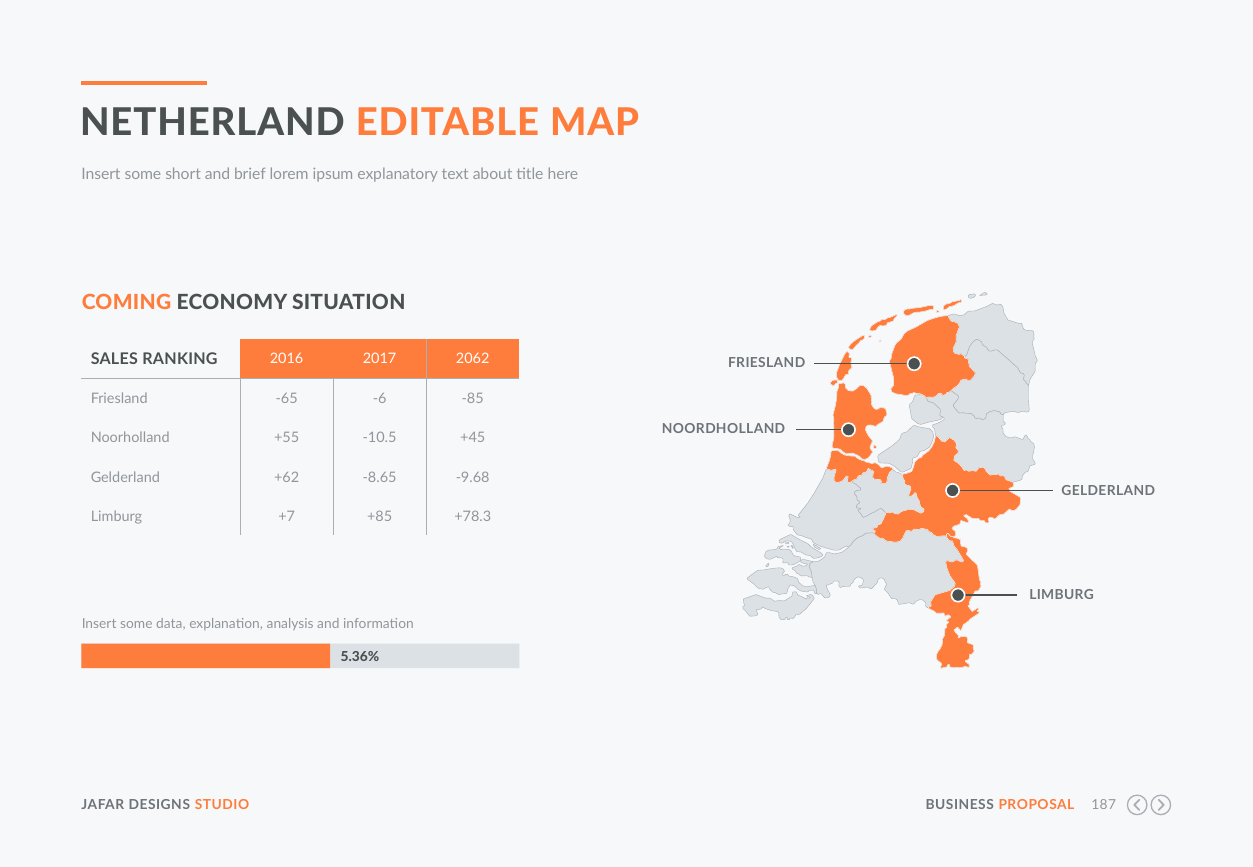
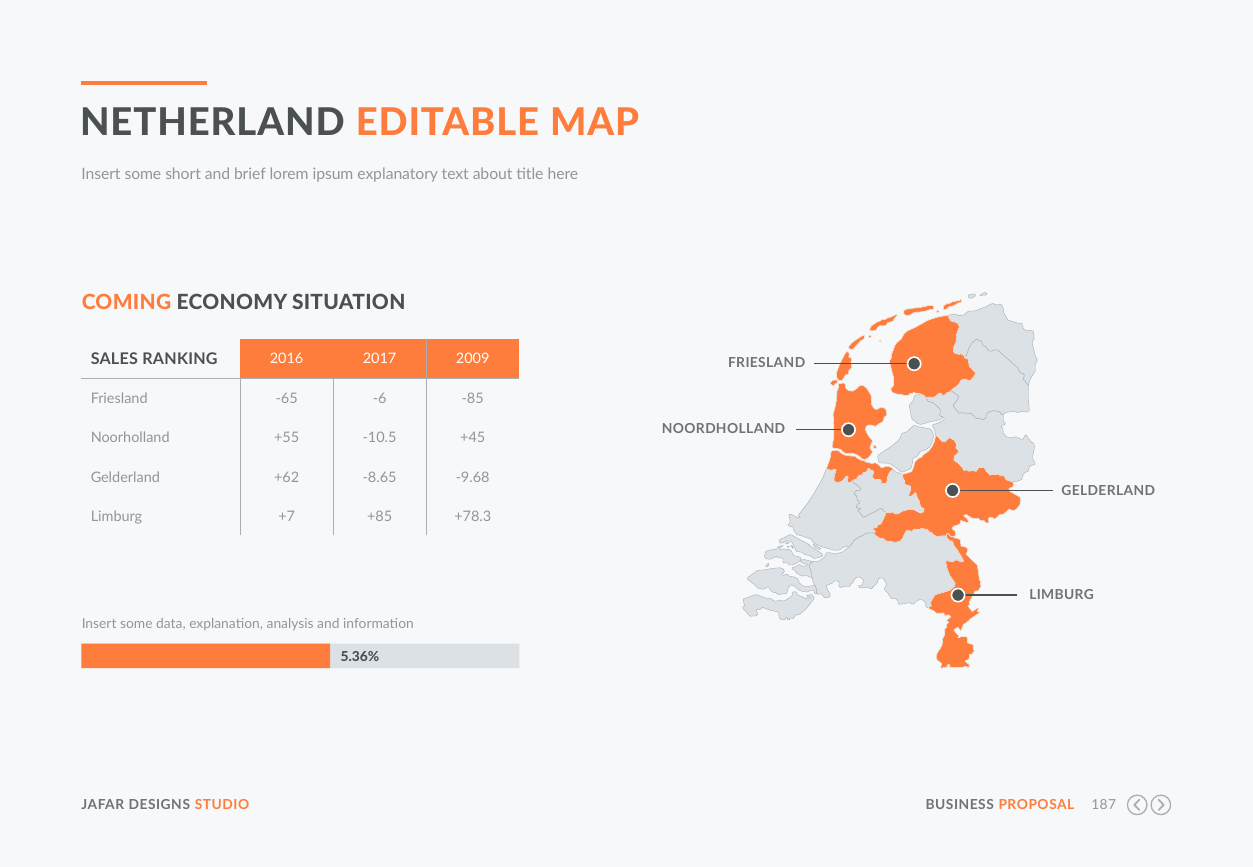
2062: 2062 -> 2009
